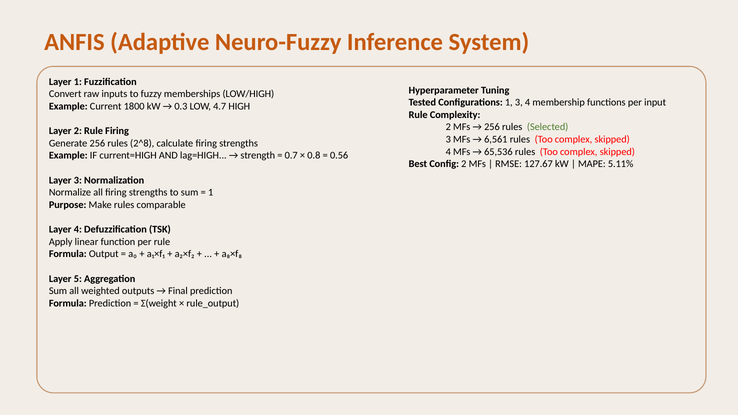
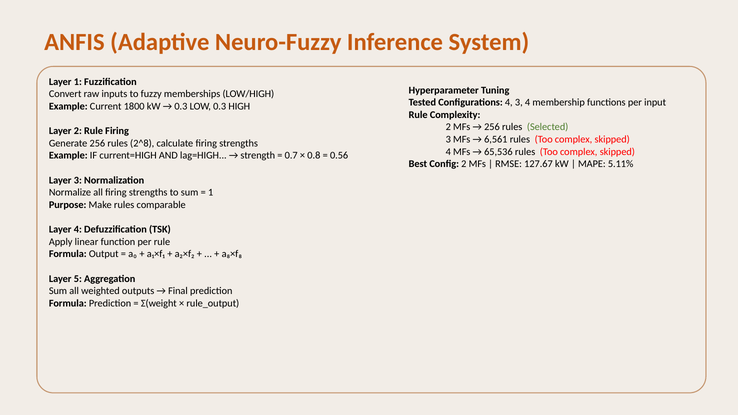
Configurations 1: 1 -> 4
LOW 4.7: 4.7 -> 0.3
